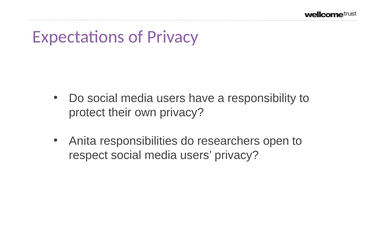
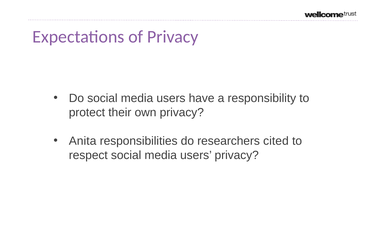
open: open -> cited
